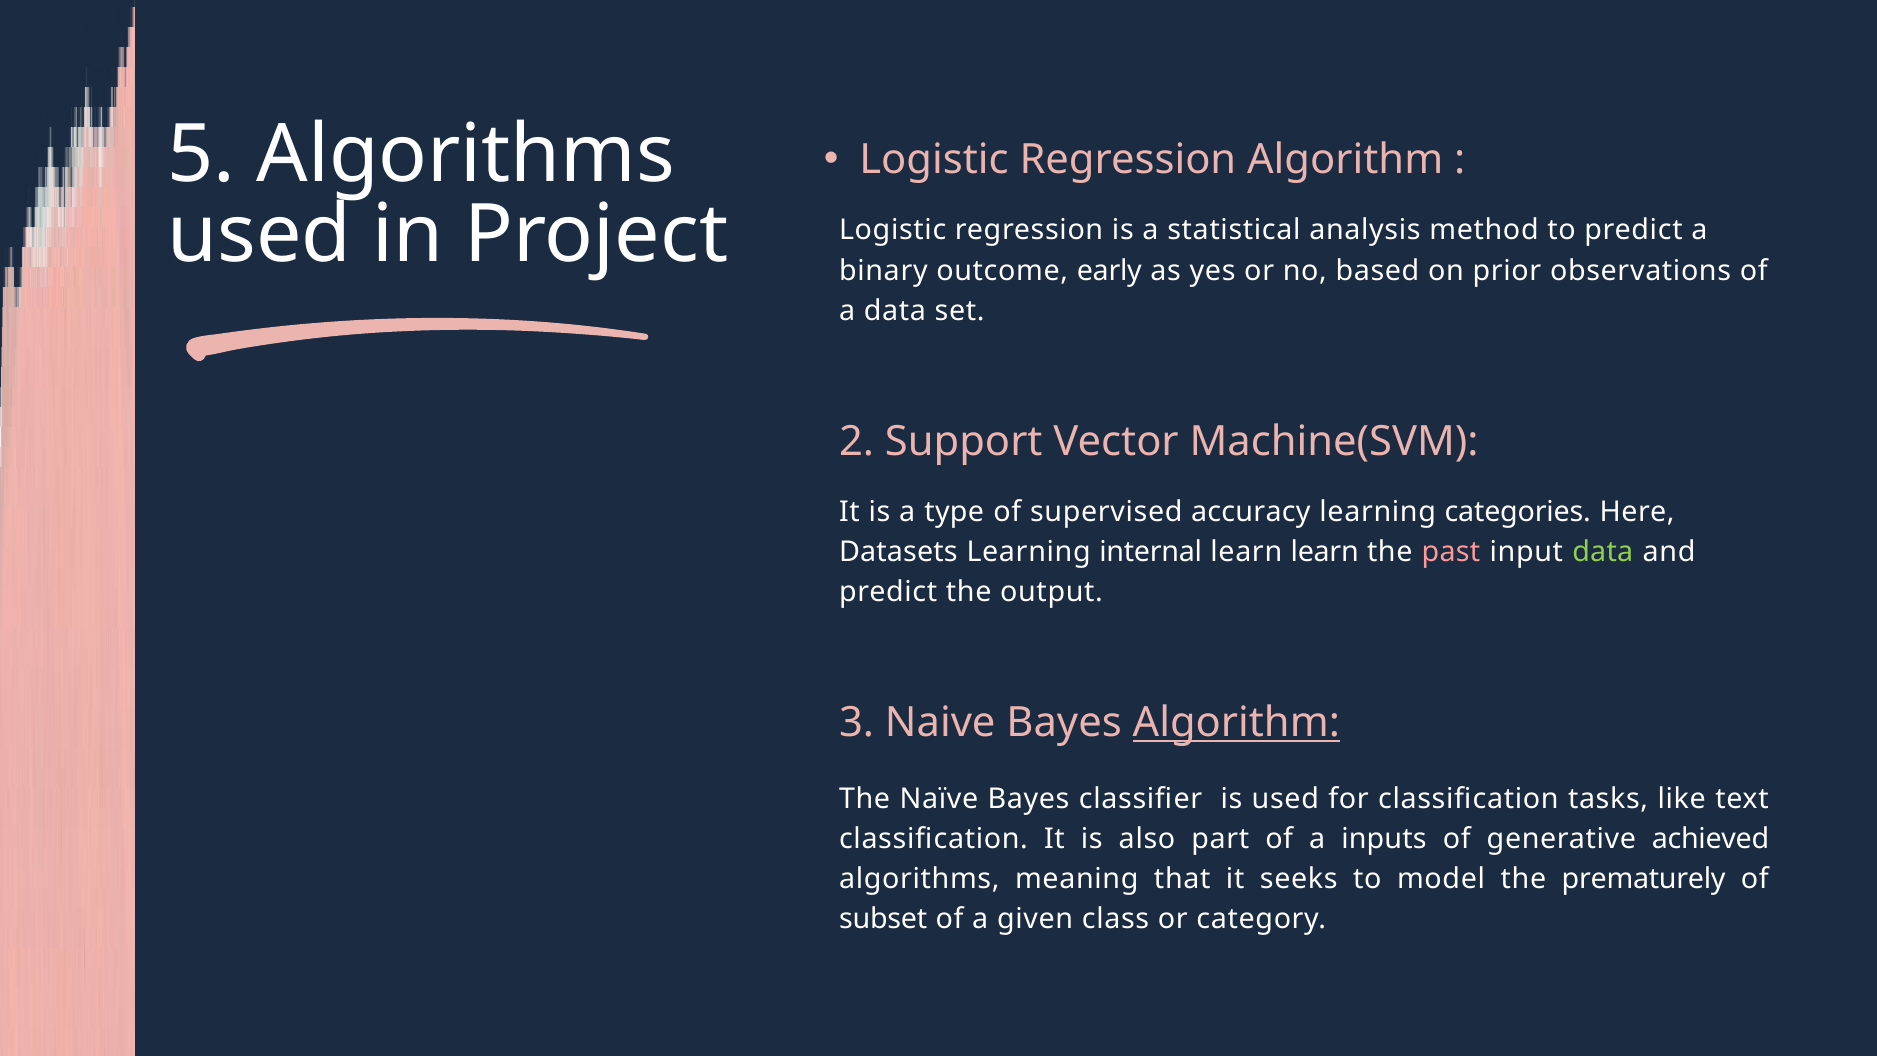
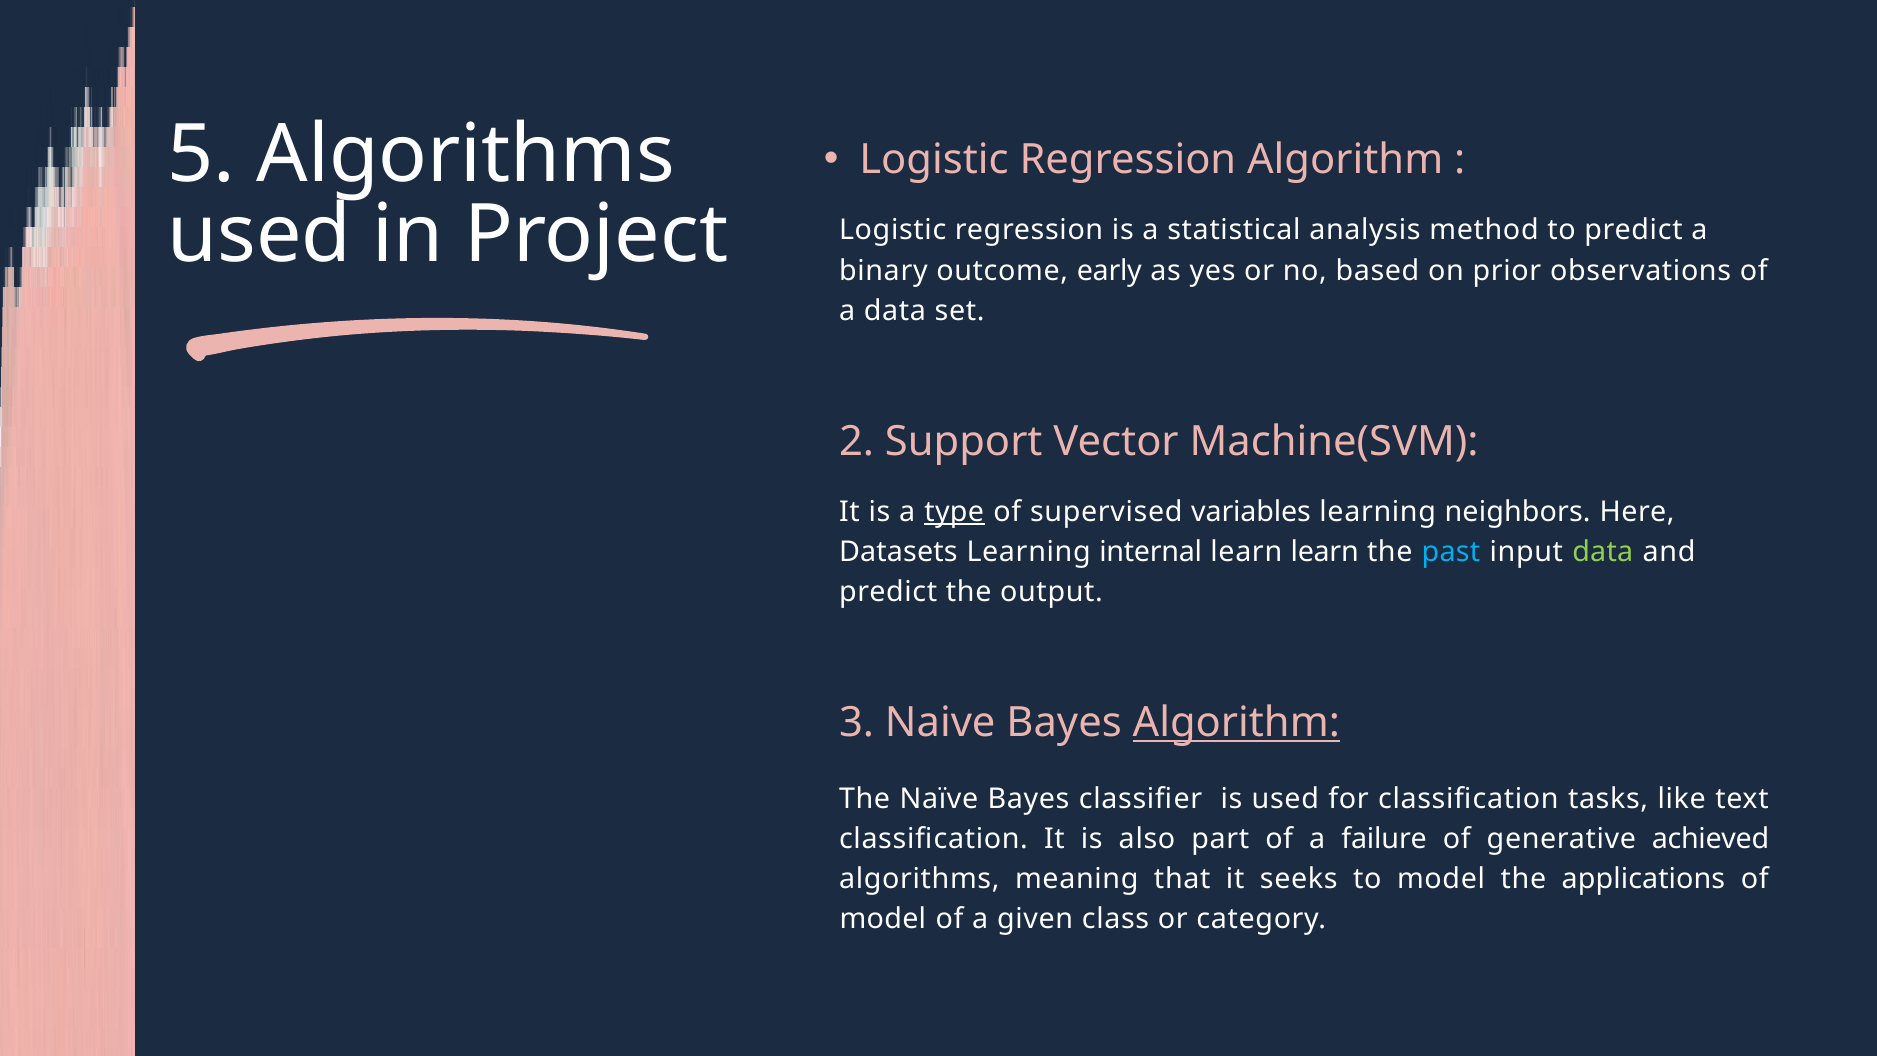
type underline: none -> present
accuracy: accuracy -> variables
categories: categories -> neighbors
past colour: pink -> light blue
inputs: inputs -> failure
prematurely: prematurely -> applications
subset at (883, 919): subset -> model
